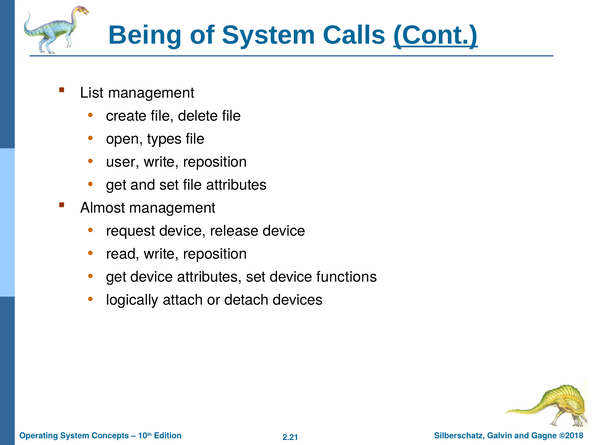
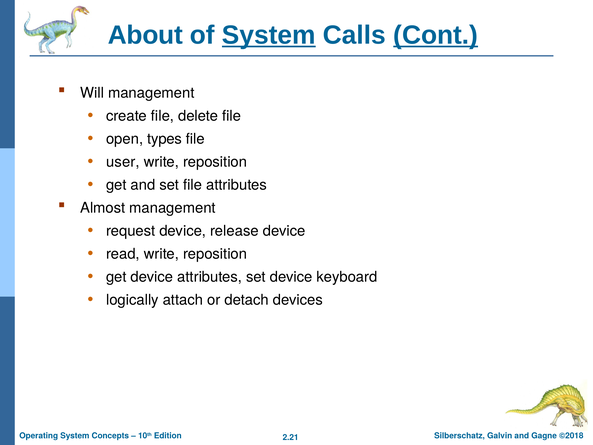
Being: Being -> About
System at (269, 35) underline: none -> present
List: List -> Will
functions: functions -> keyboard
